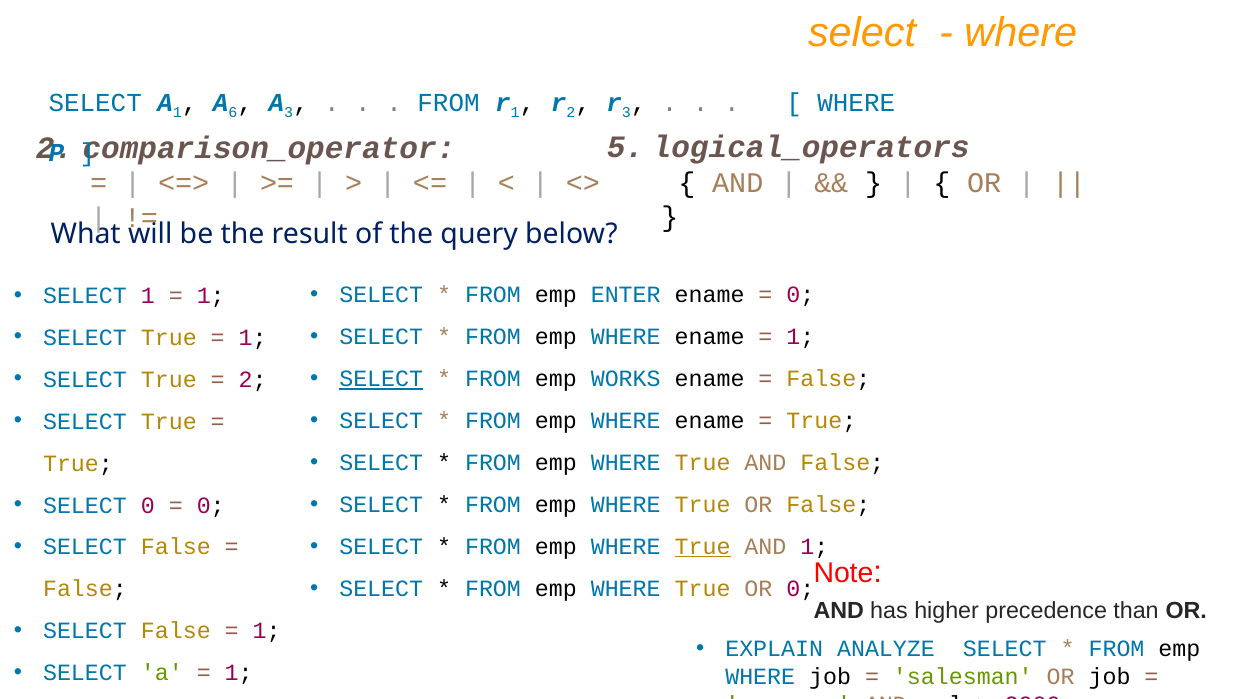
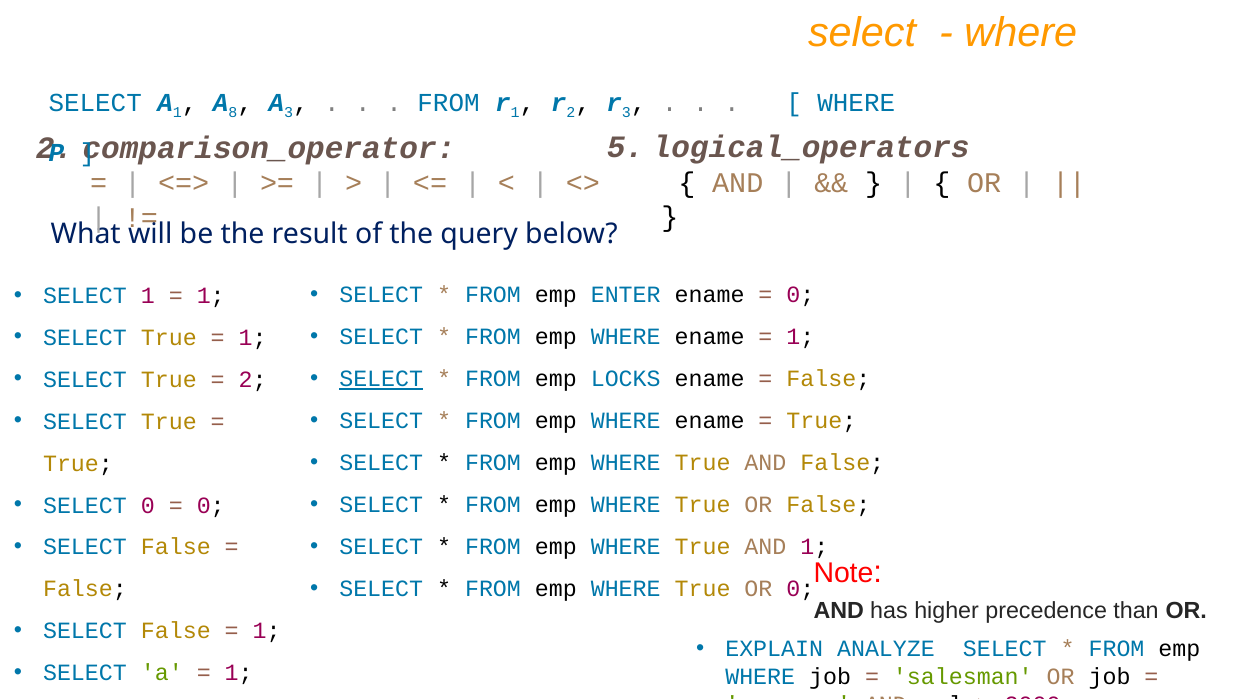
6: 6 -> 8
WORKS: WORKS -> LOCKS
True at (703, 546) underline: present -> none
